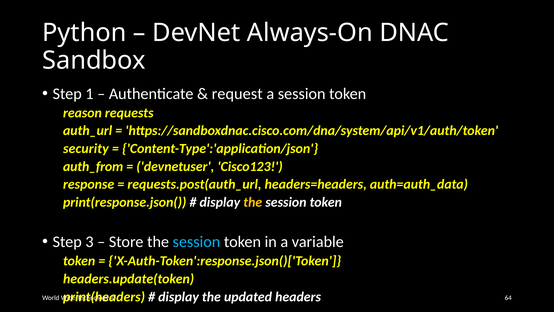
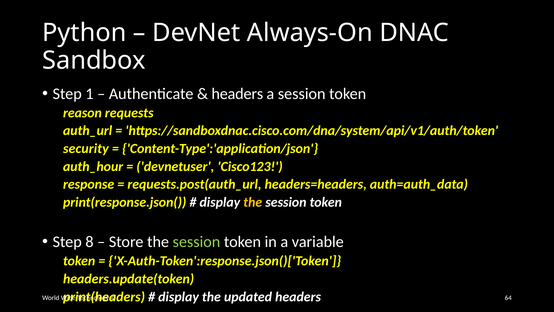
request at (237, 94): request -> headers
auth_from: auth_from -> auth_hour
3: 3 -> 8
session at (196, 242) colour: light blue -> light green
